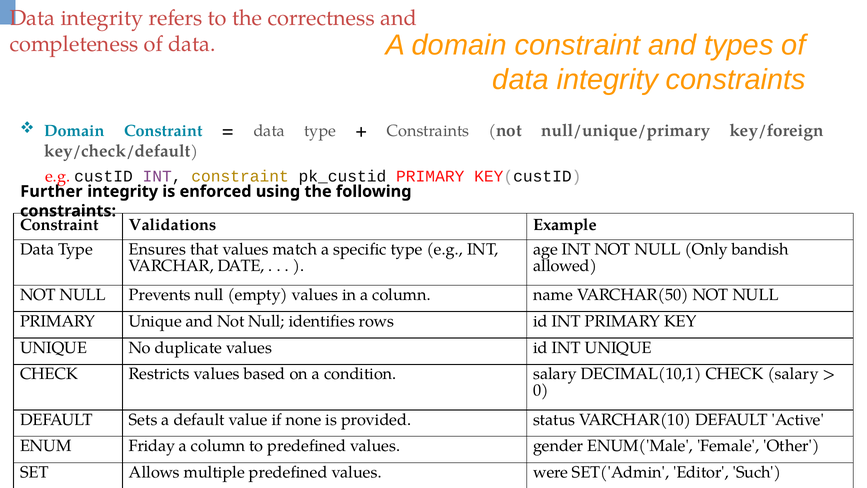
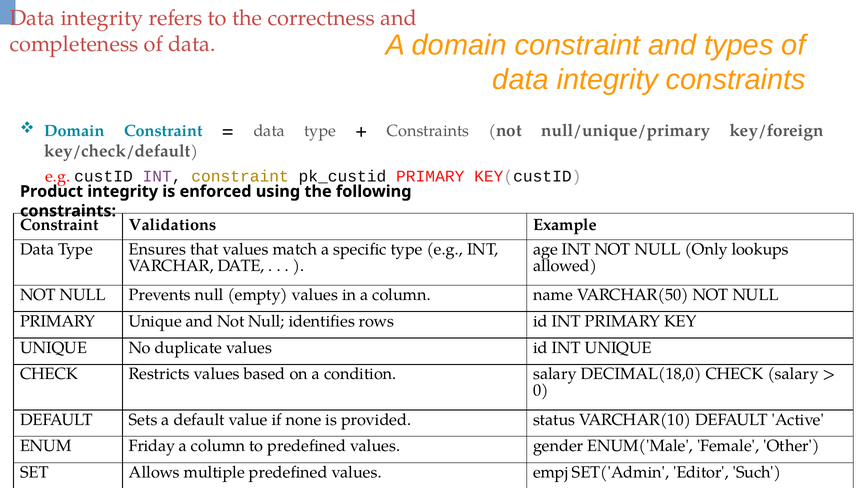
Further: Further -> Product
bandish: bandish -> lookups
DECIMAL(10,1: DECIMAL(10,1 -> DECIMAL(18,0
were: were -> empj
